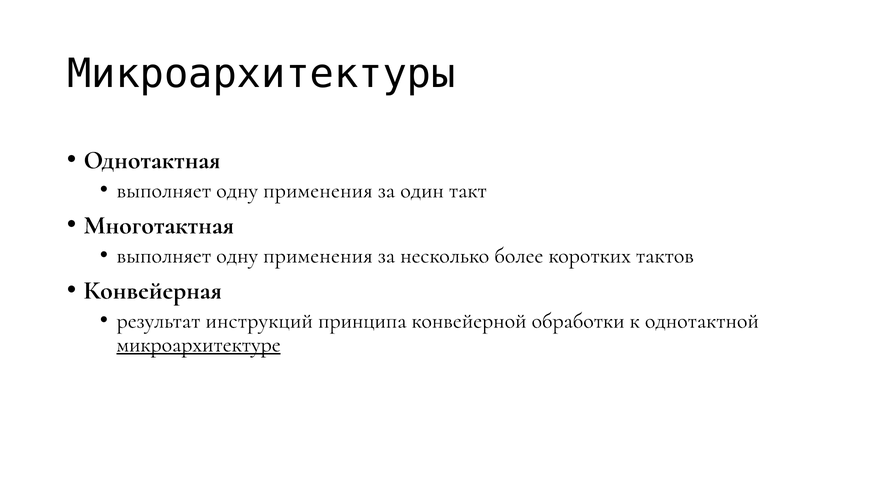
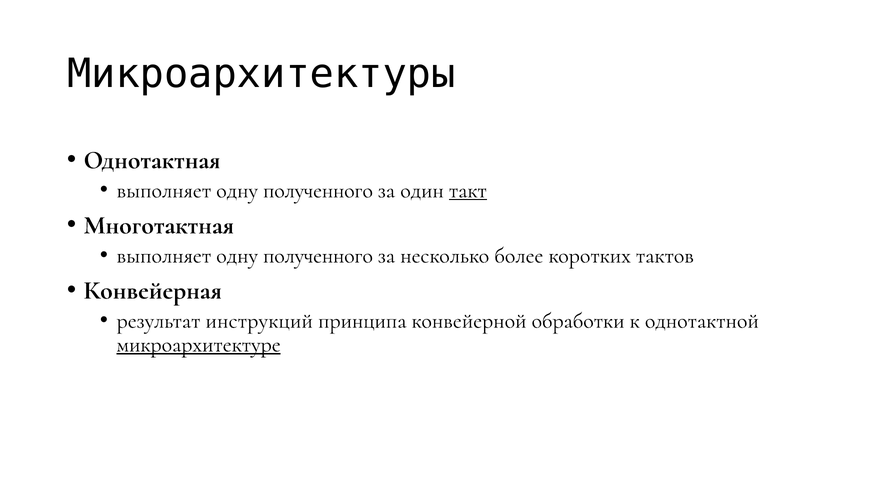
применения at (318, 190): применения -> полученного
такт underline: none -> present
применения at (318, 255): применения -> полученного
